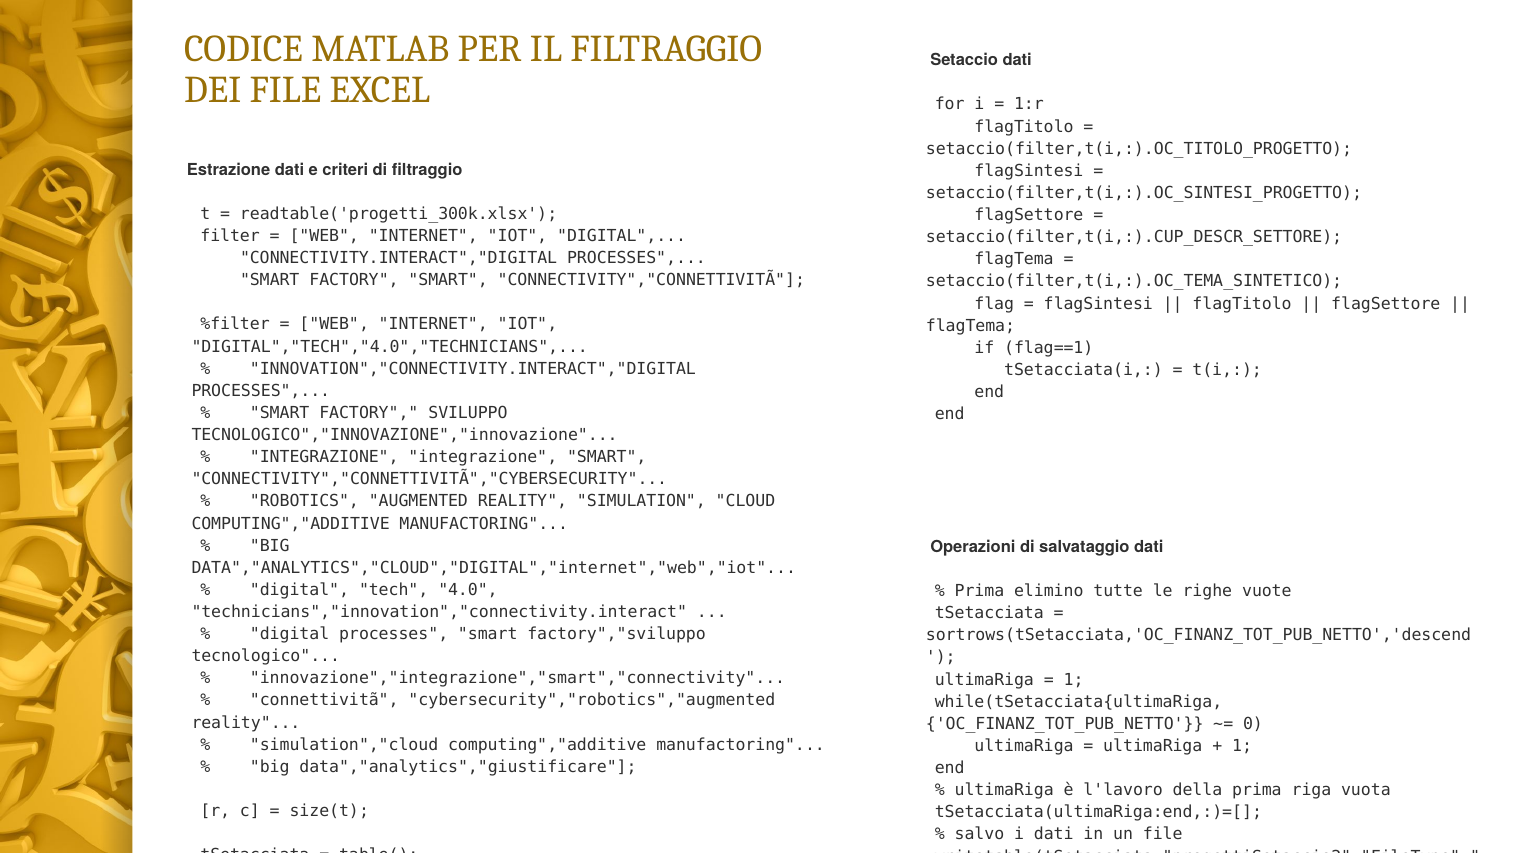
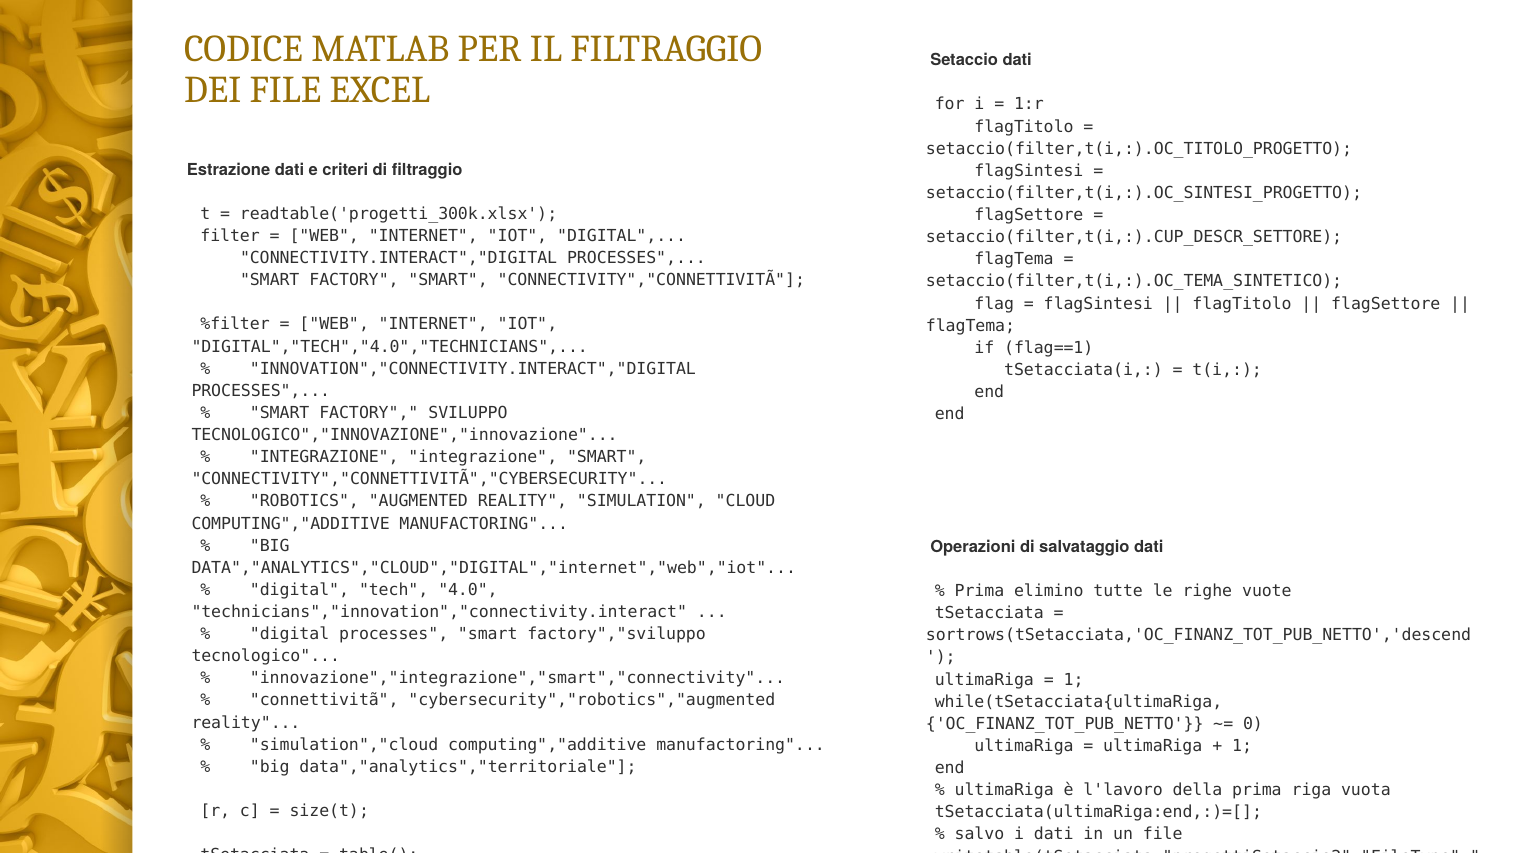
data","analytics","giustificare: data","analytics","giustificare -> data","analytics","territoriale
